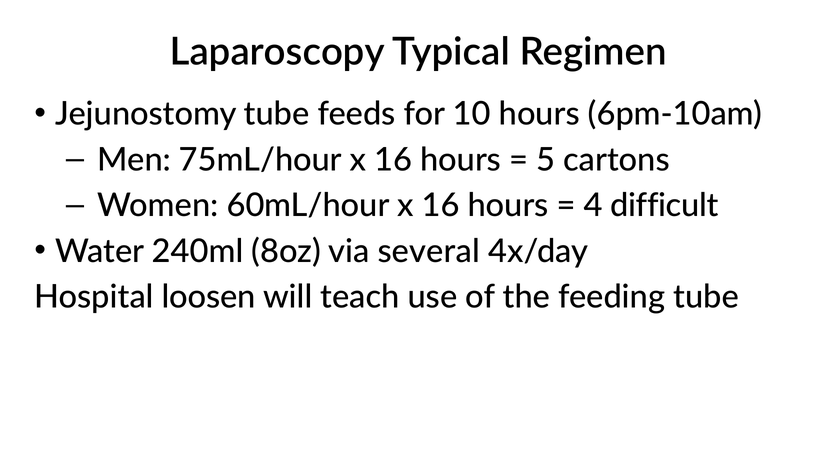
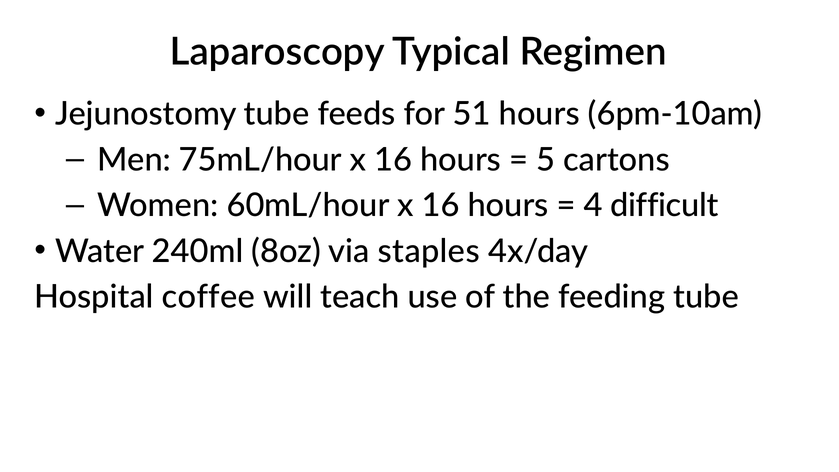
10: 10 -> 51
several: several -> staples
loosen: loosen -> coffee
